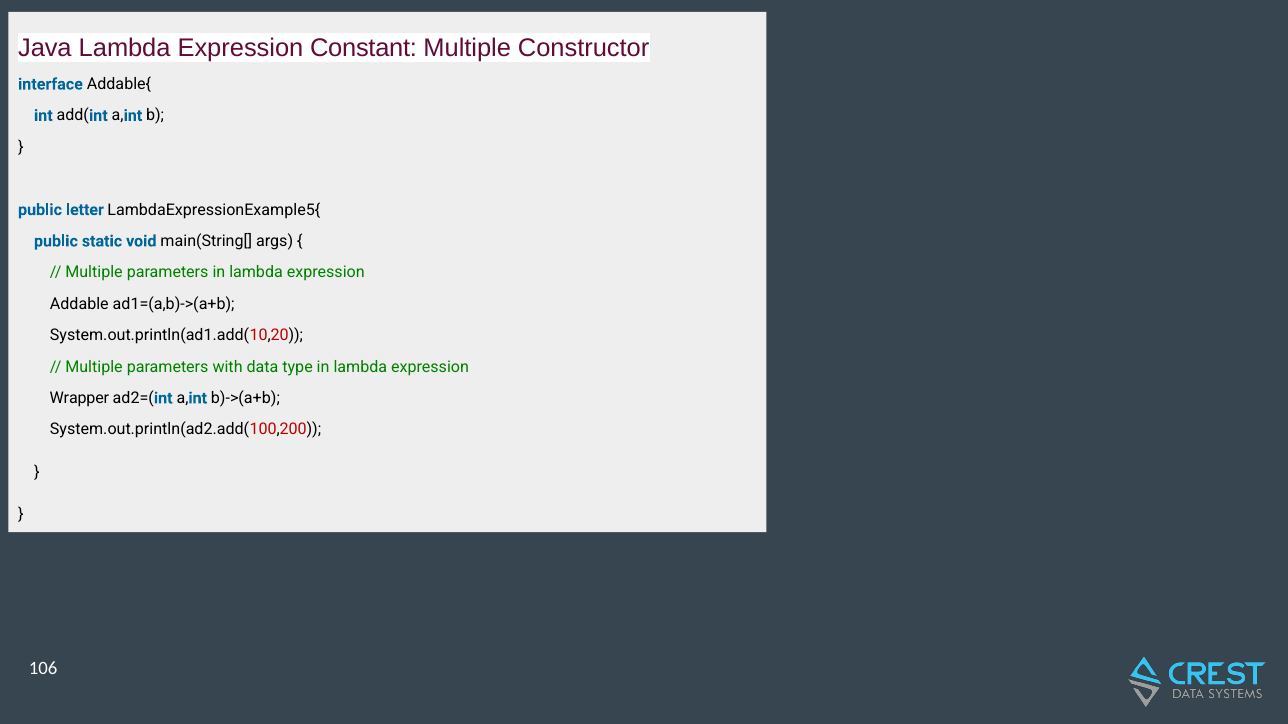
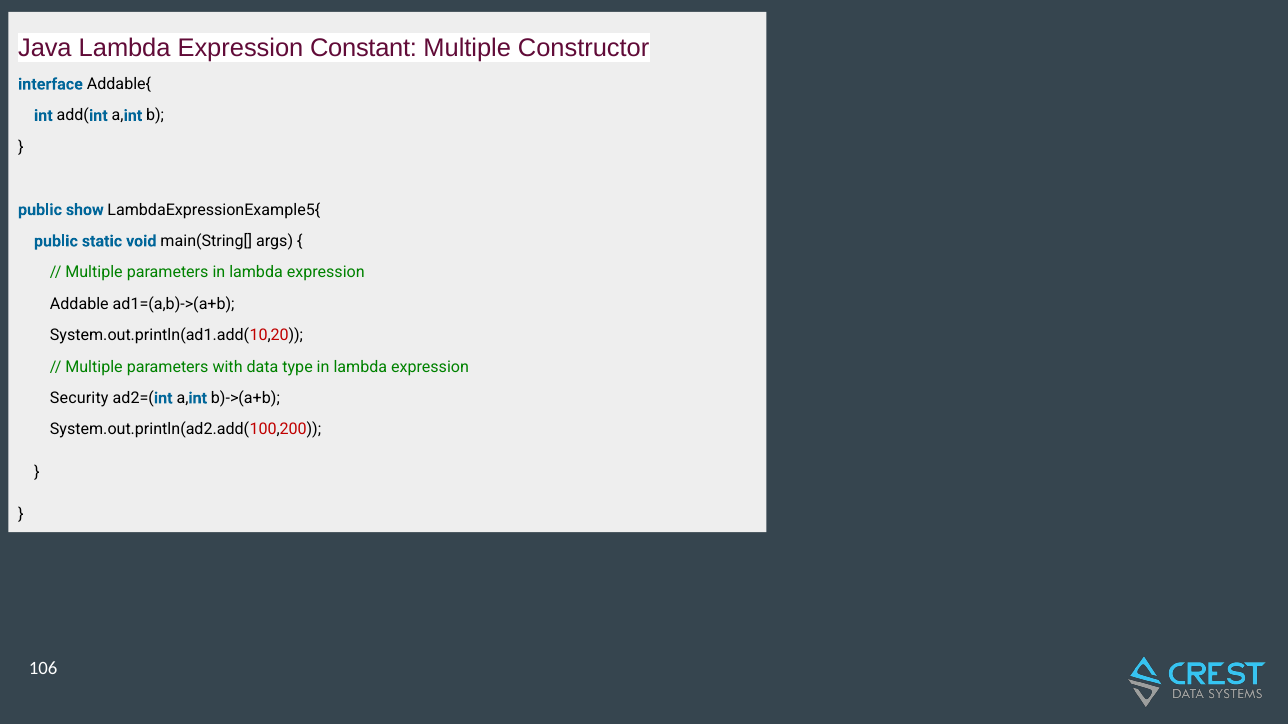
letter: letter -> show
Wrapper: Wrapper -> Security
